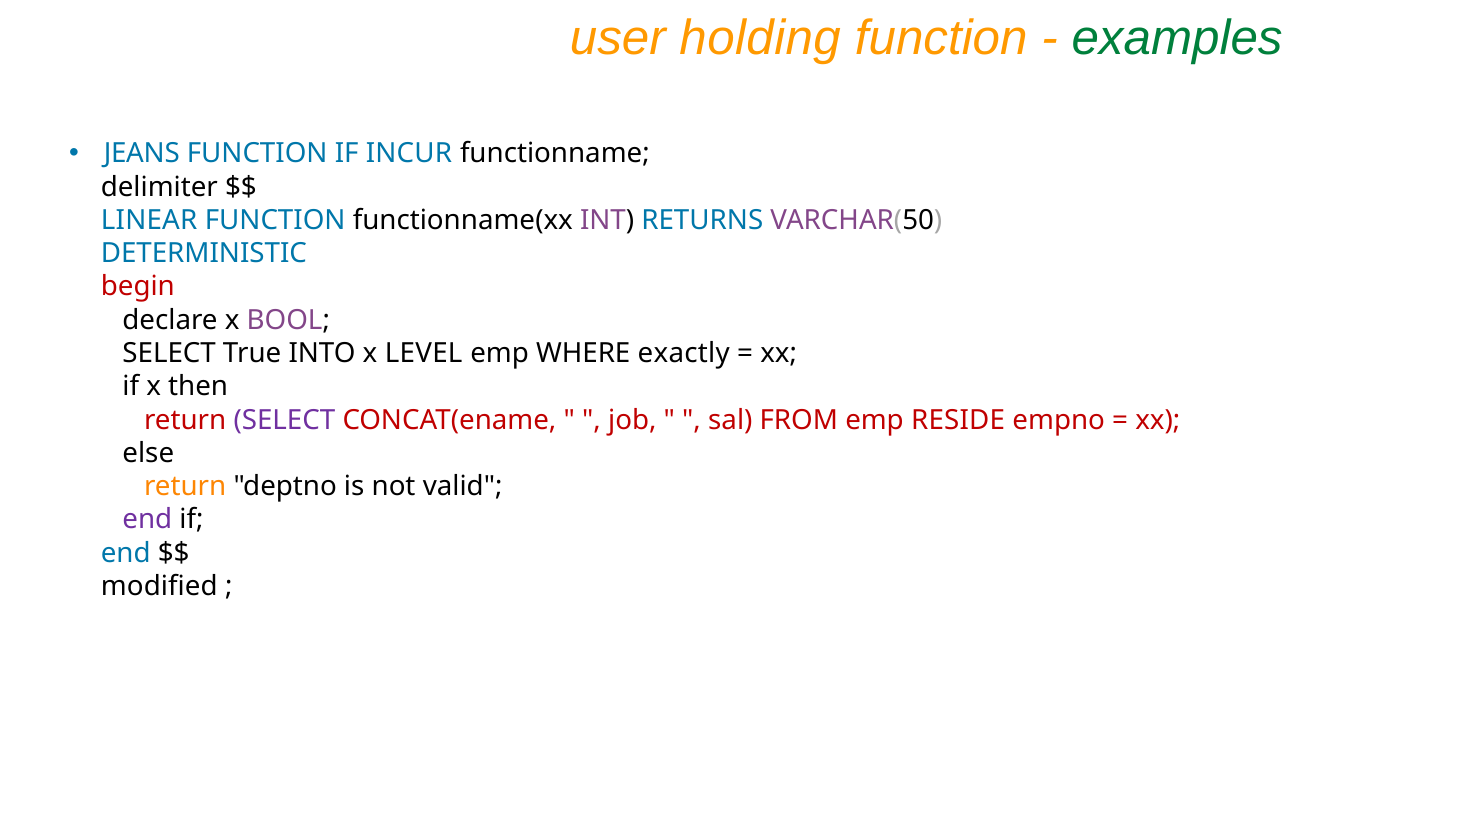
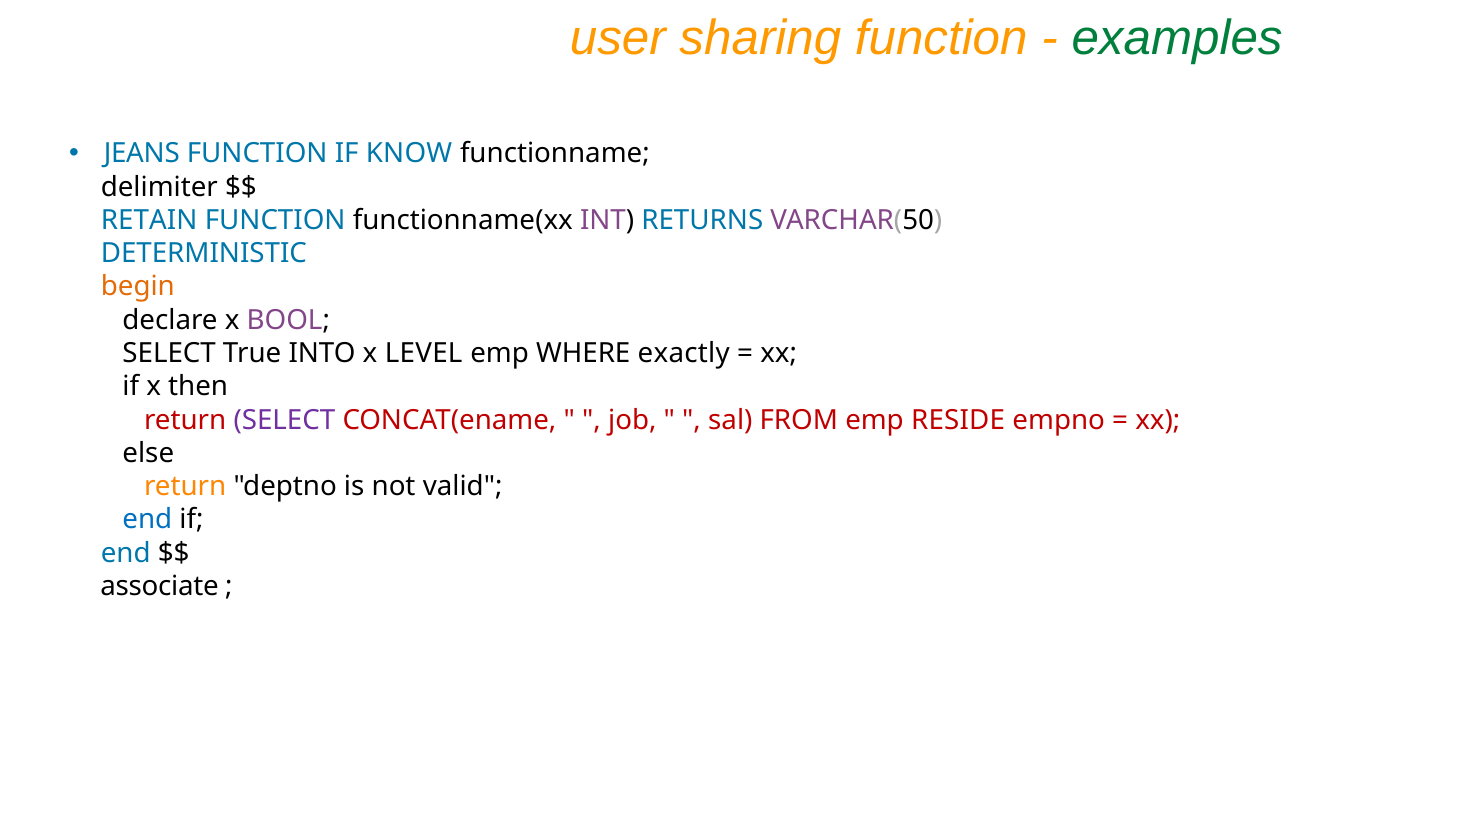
holding: holding -> sharing
INCUR: INCUR -> KNOW
LINEAR: LINEAR -> RETAIN
begin colour: red -> orange
end at (147, 520) colour: purple -> blue
modified: modified -> associate
